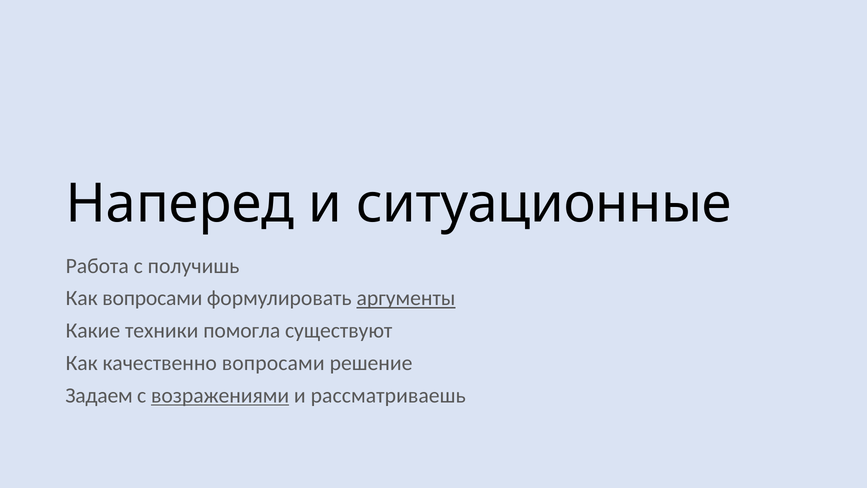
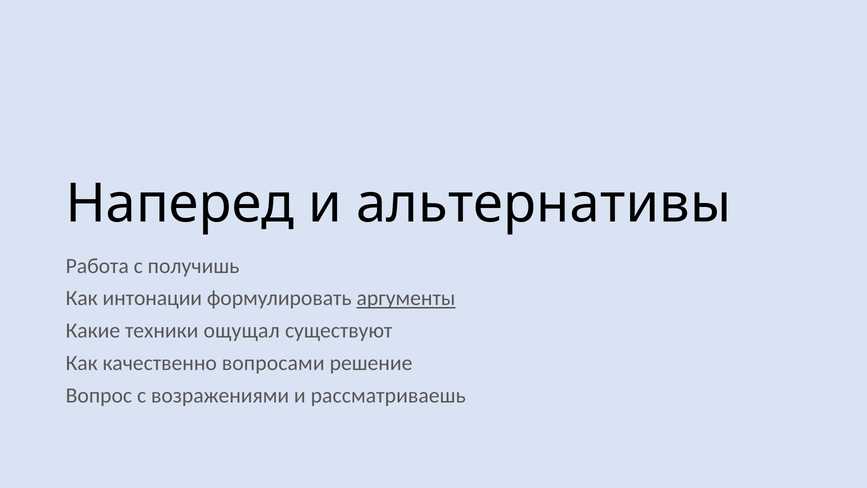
ситуационные: ситуационные -> альтернативы
Как вопросами: вопросами -> интонации
помогла: помогла -> ощущал
Задаем: Задаем -> Вопрос
возражениями underline: present -> none
